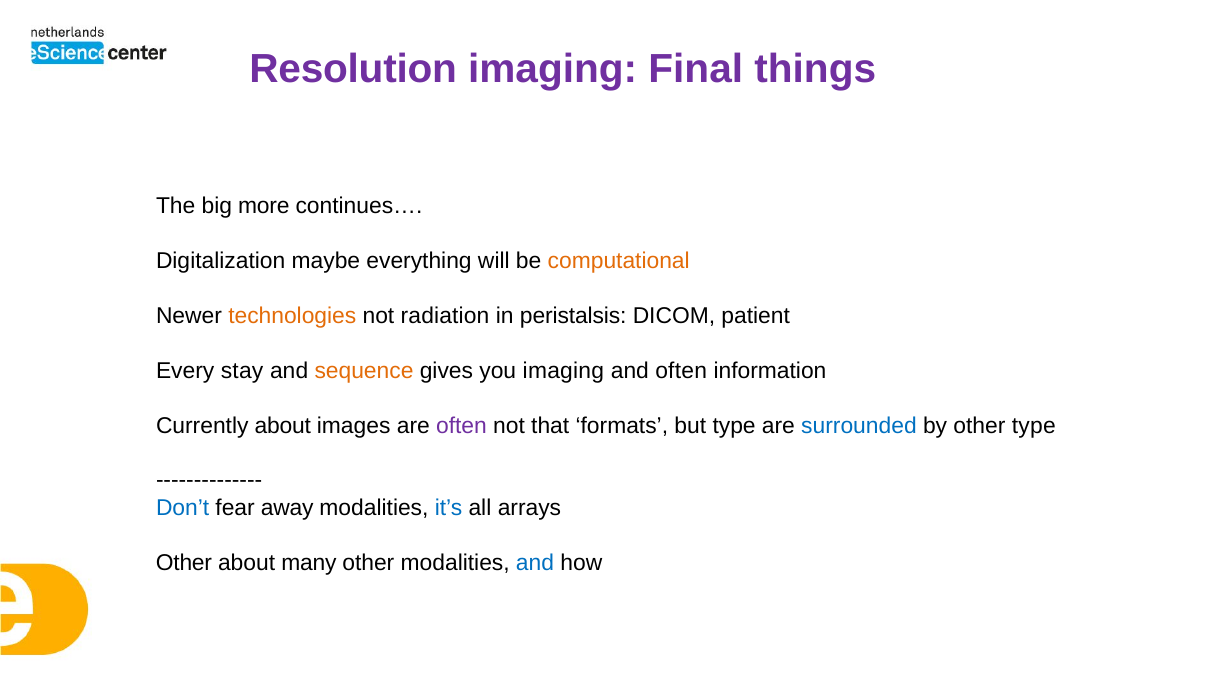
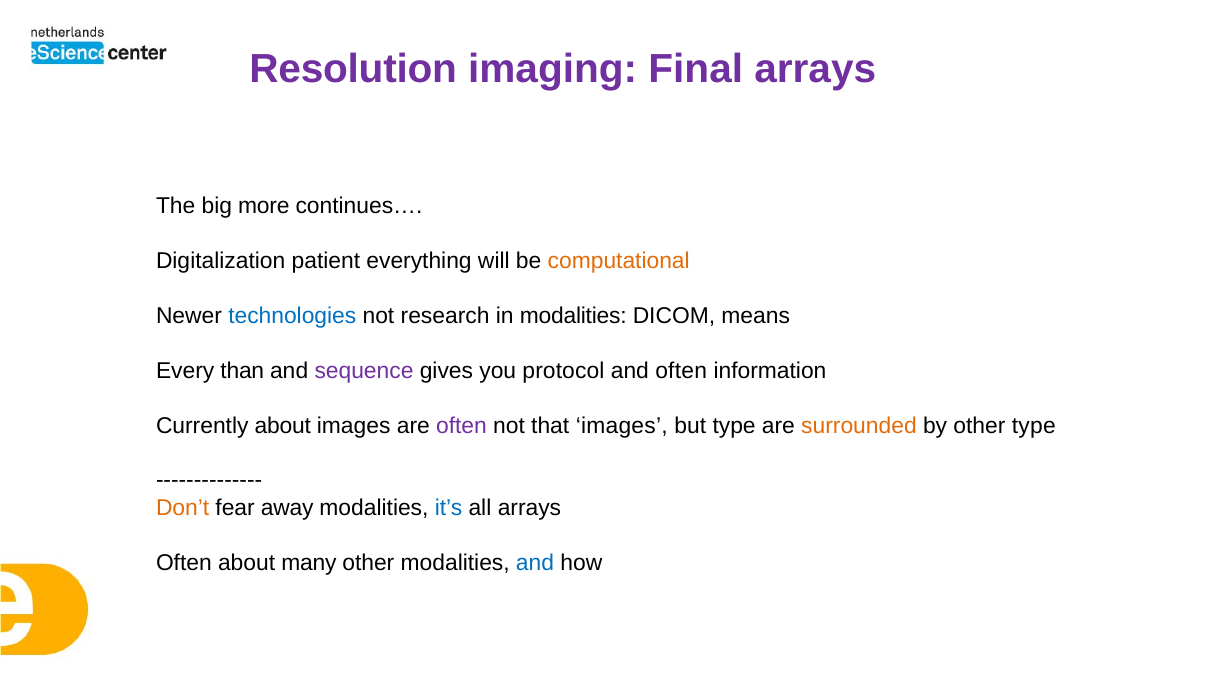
Final things: things -> arrays
maybe: maybe -> patient
technologies colour: orange -> blue
radiation: radiation -> research
in peristalsis: peristalsis -> modalities
patient: patient -> means
stay: stay -> than
sequence colour: orange -> purple
you imaging: imaging -> protocol
that formats: formats -> images
surrounded colour: blue -> orange
Don’t colour: blue -> orange
Other at (184, 563): Other -> Often
